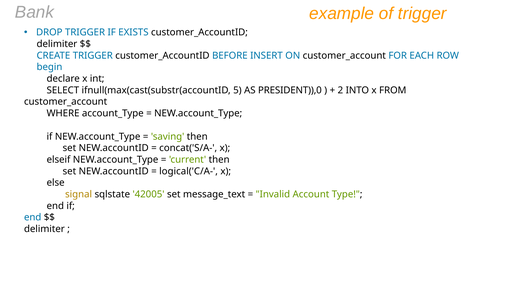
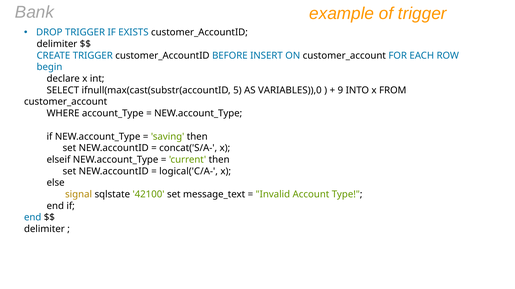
PRESIDENT)),0: PRESIDENT)),0 -> VARIABLES)),0
2: 2 -> 9
42005: 42005 -> 42100
